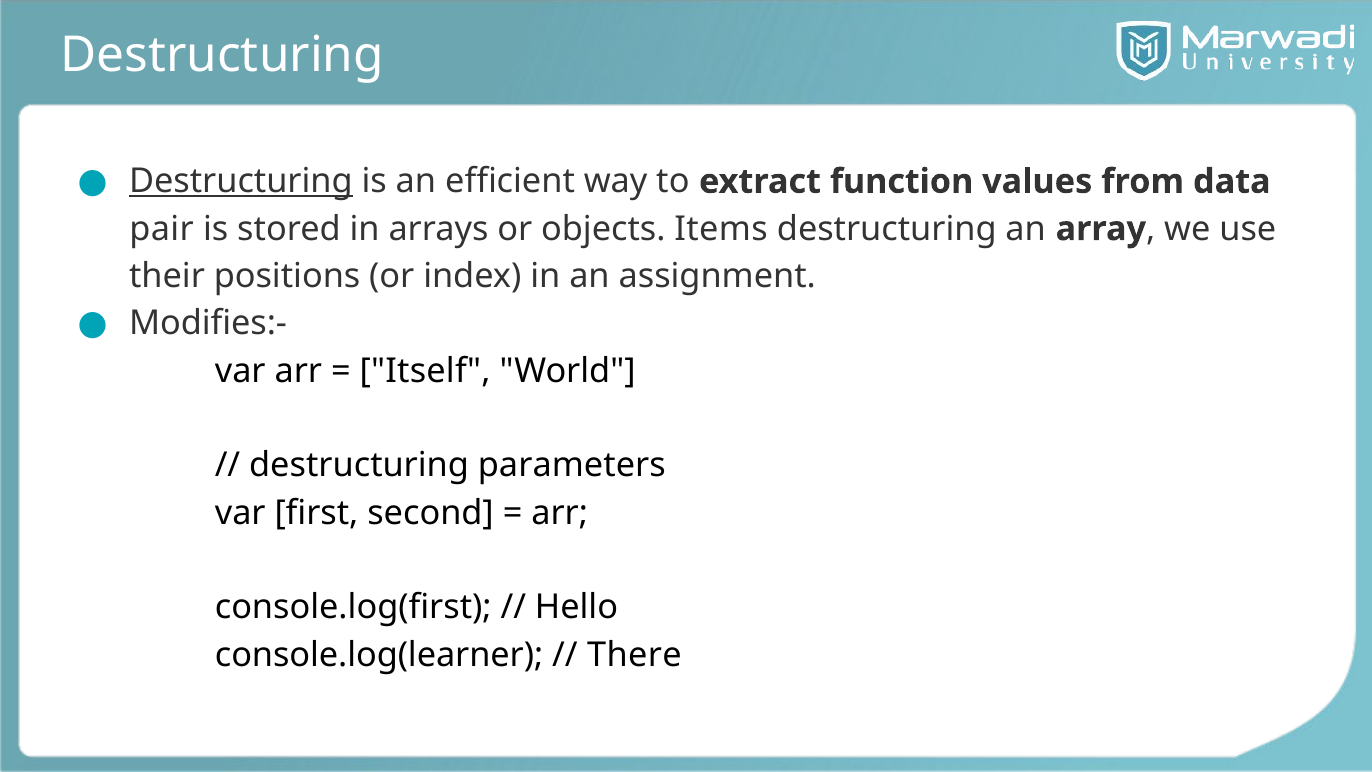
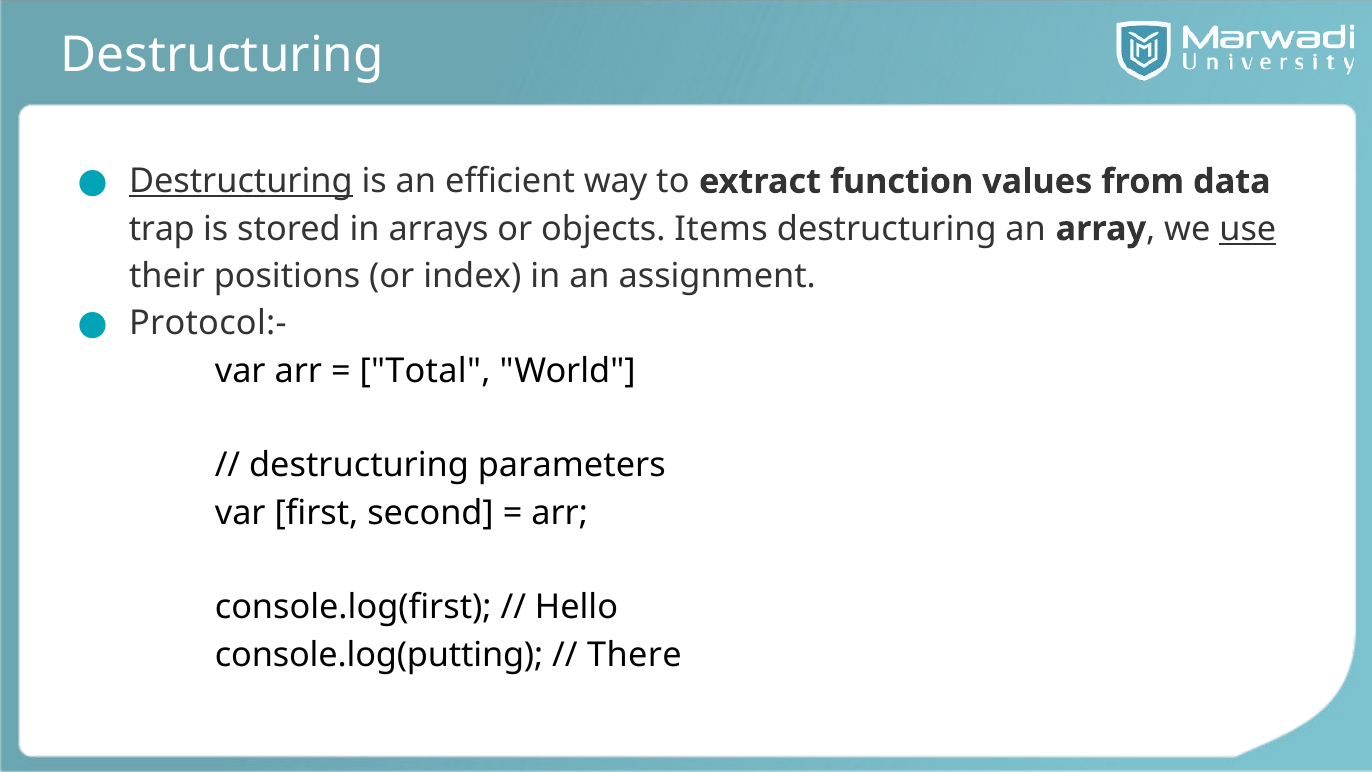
pair: pair -> trap
use underline: none -> present
Modifies:-: Modifies:- -> Protocol:-
Itself: Itself -> Total
console.log(learner: console.log(learner -> console.log(putting
